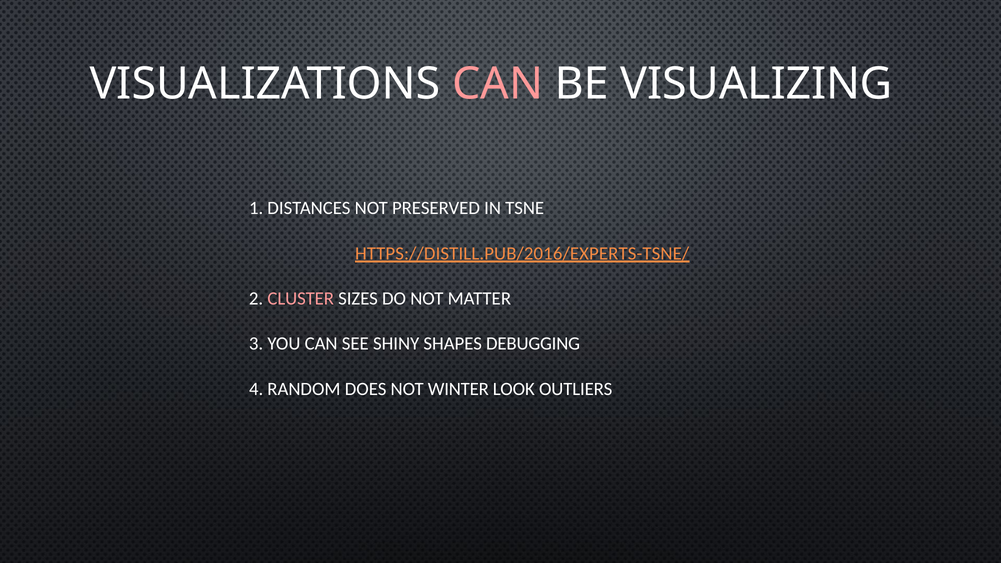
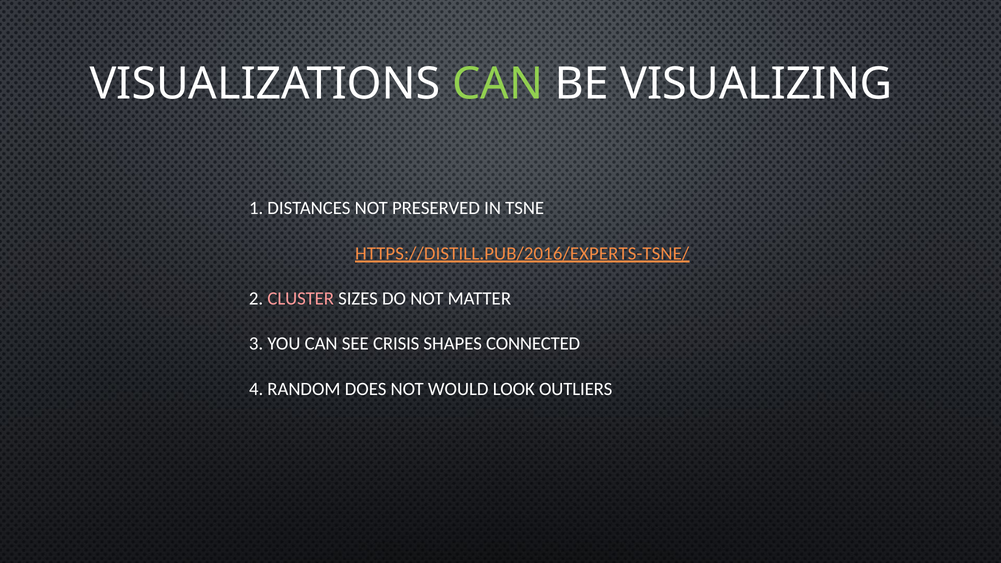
CAN at (498, 84) colour: pink -> light green
SHINY: SHINY -> CRISIS
DEBUGGING: DEBUGGING -> CONNECTED
WINTER: WINTER -> WOULD
